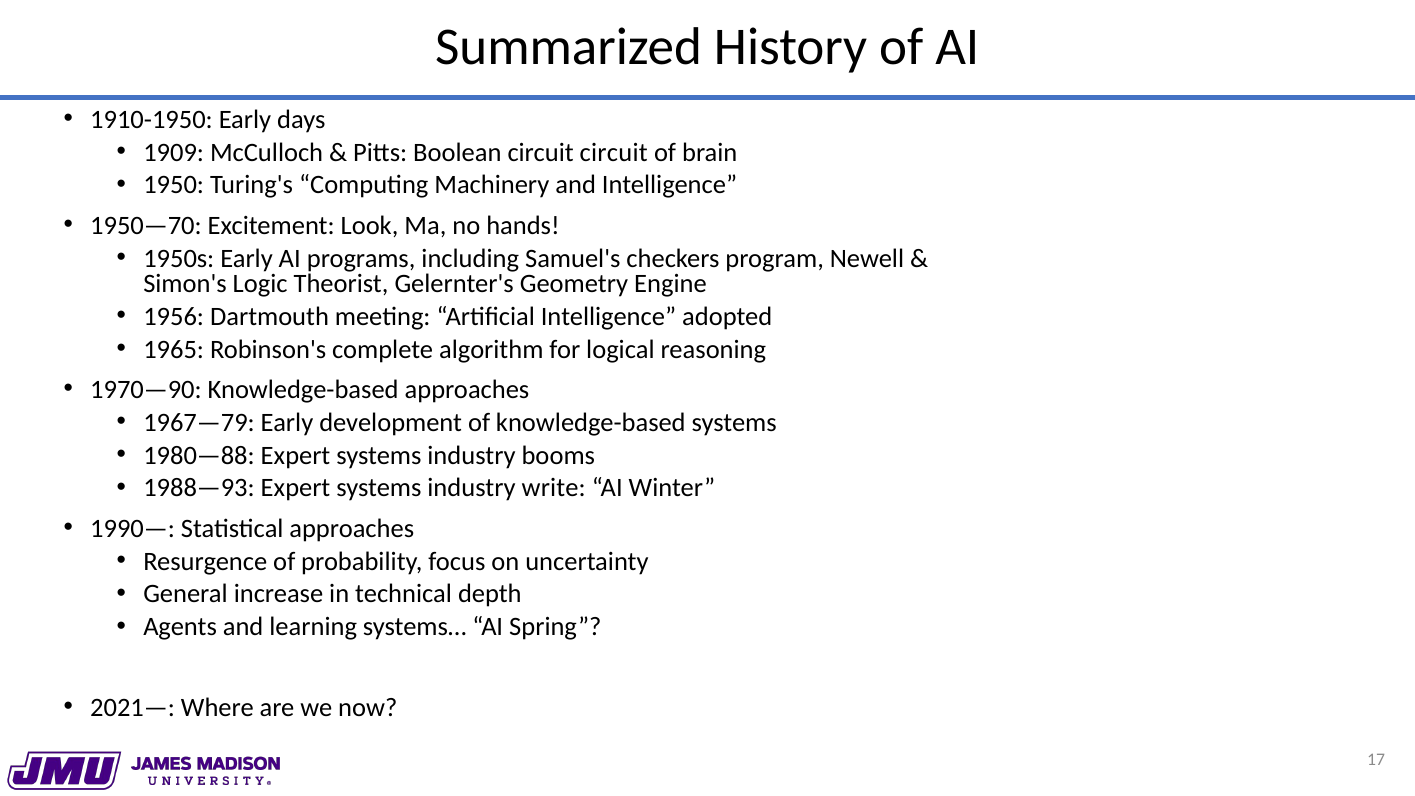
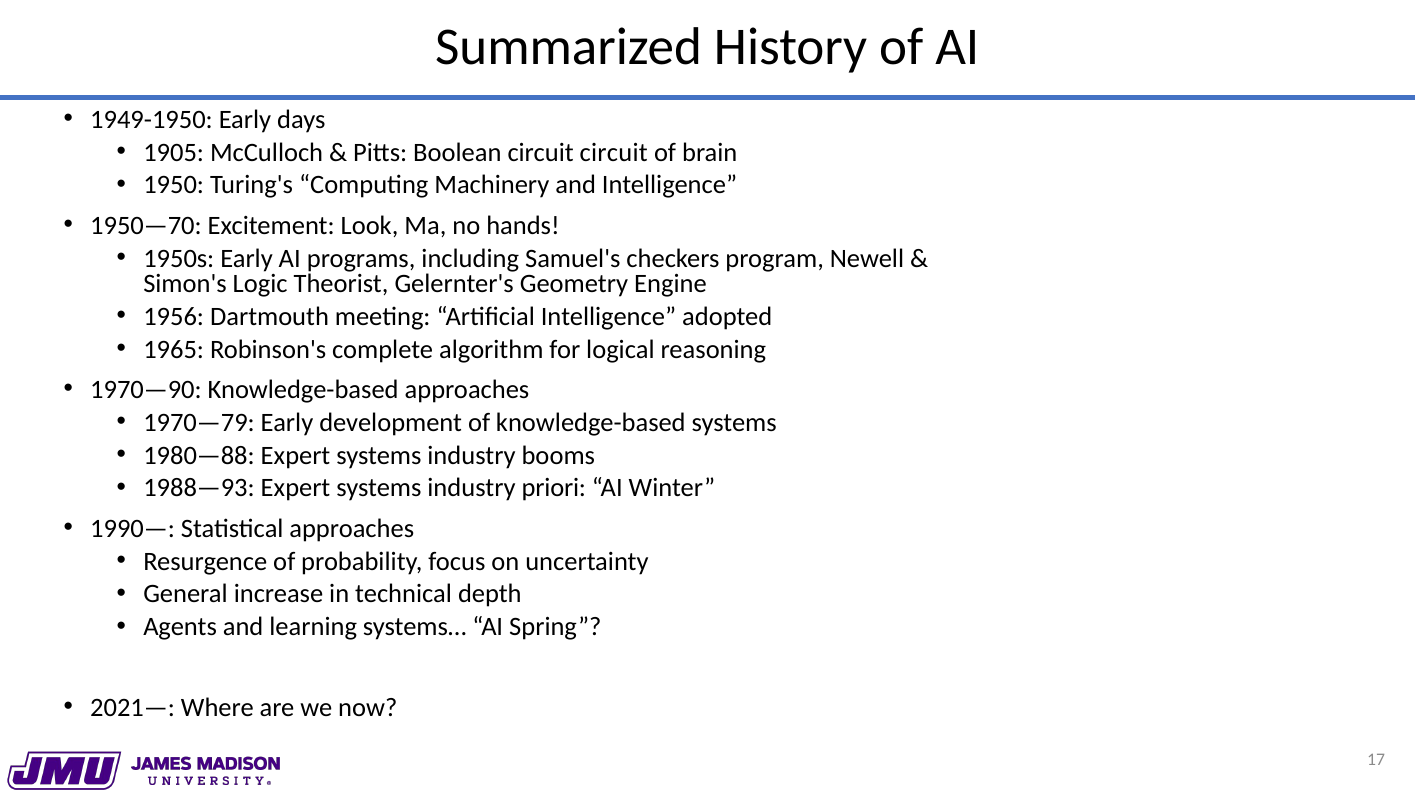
1910-1950: 1910-1950 -> 1949-1950
1909: 1909 -> 1905
1967—79: 1967—79 -> 1970—79
write: write -> priori
